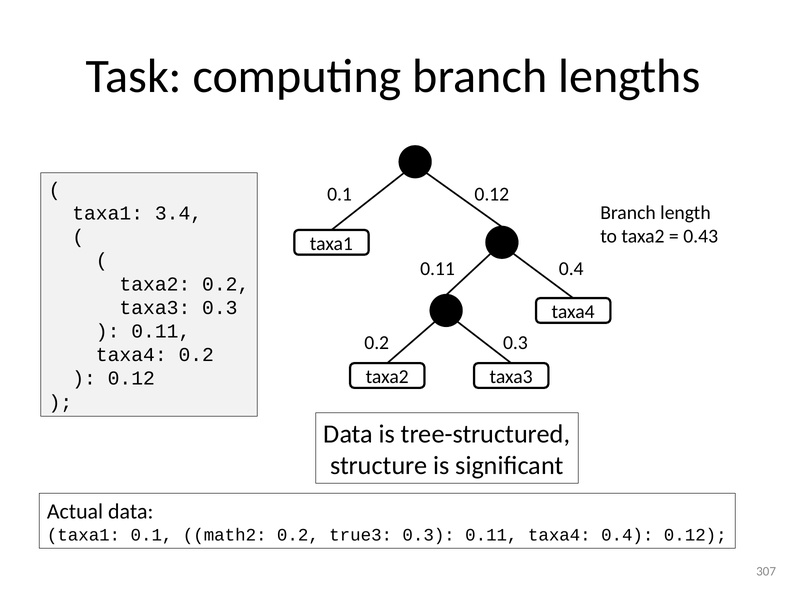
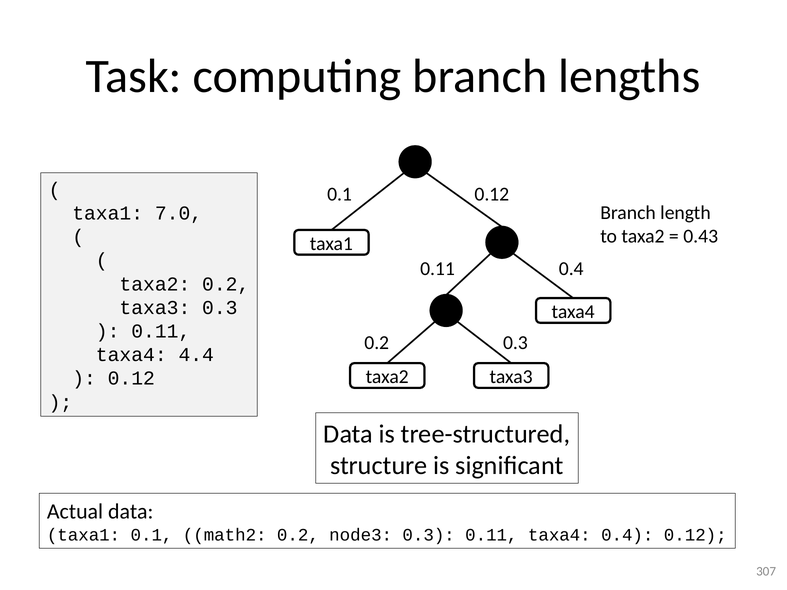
3.4: 3.4 -> 7.0
taxa4 0.2: 0.2 -> 4.4
true3: true3 -> node3
